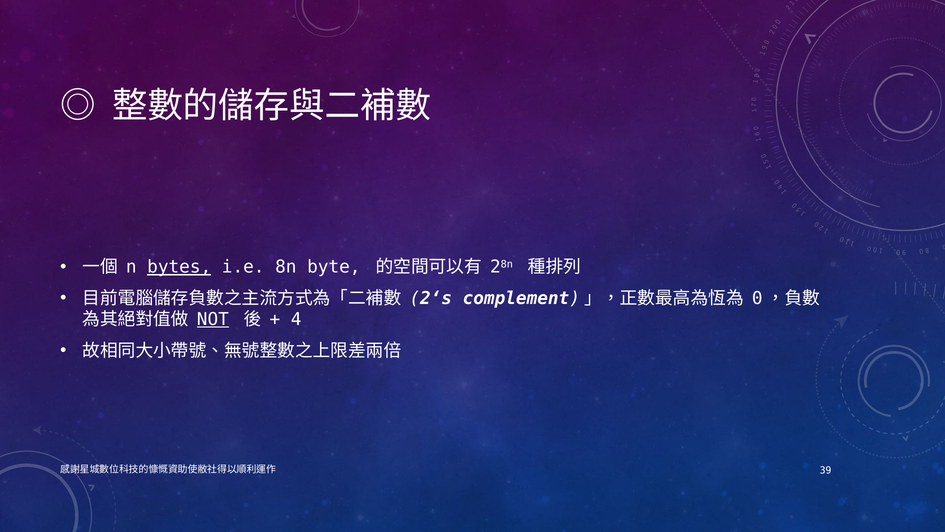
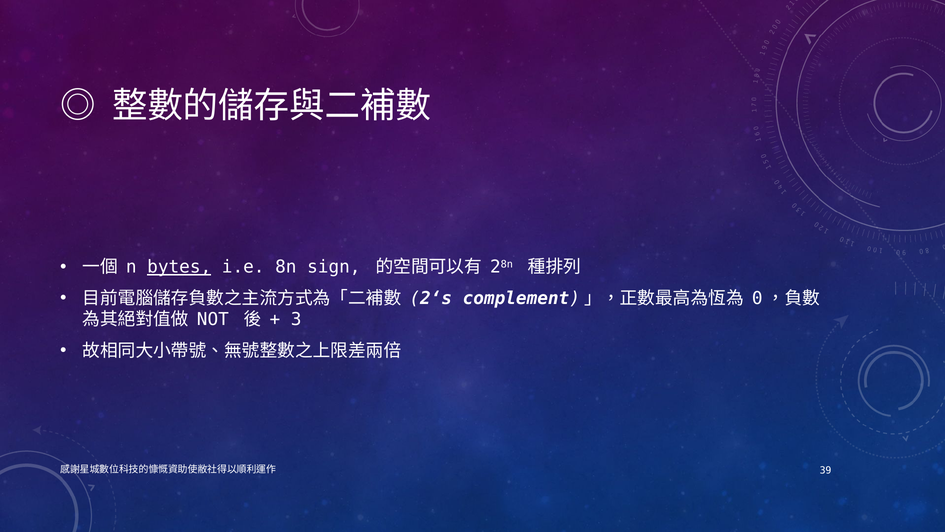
byte: byte -> sign
NOT underline: present -> none
4: 4 -> 3
